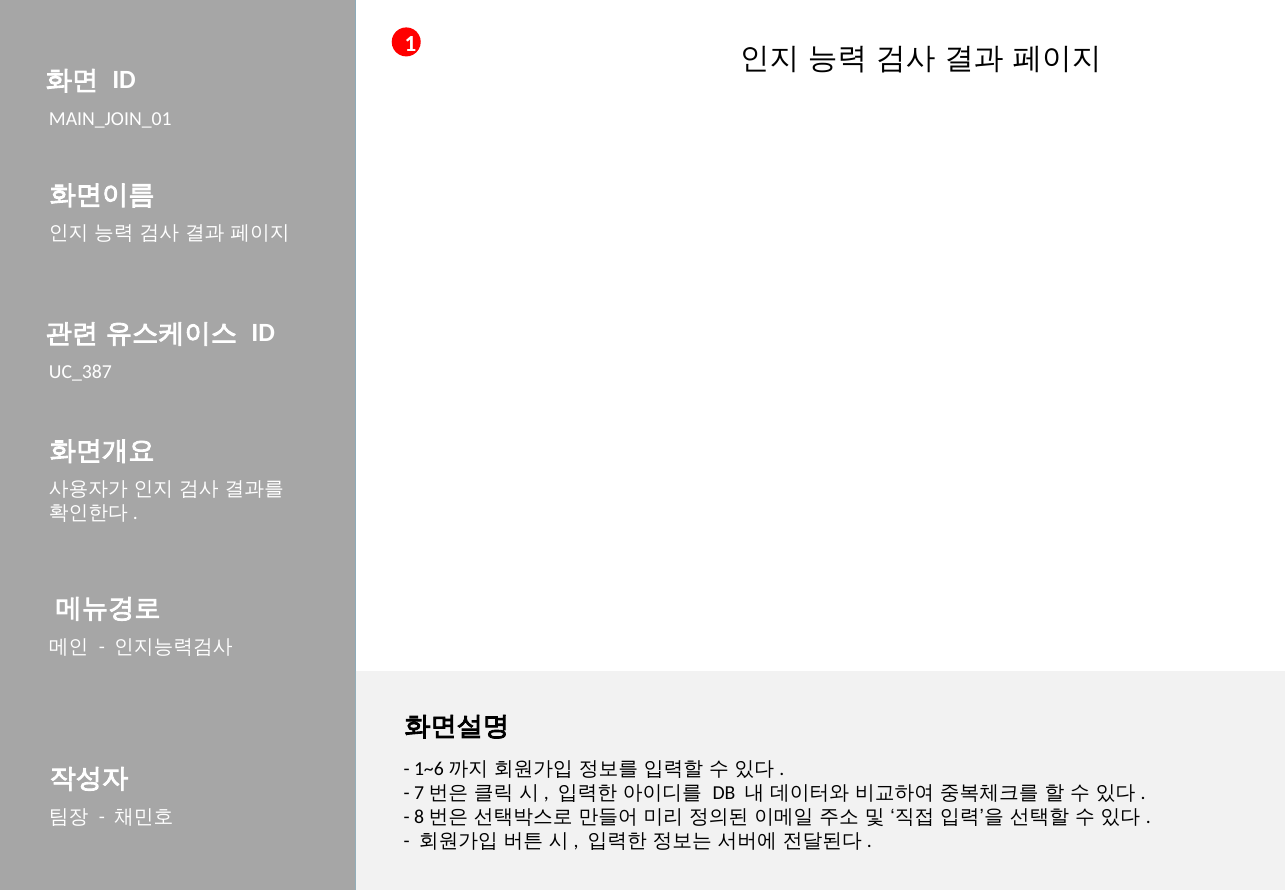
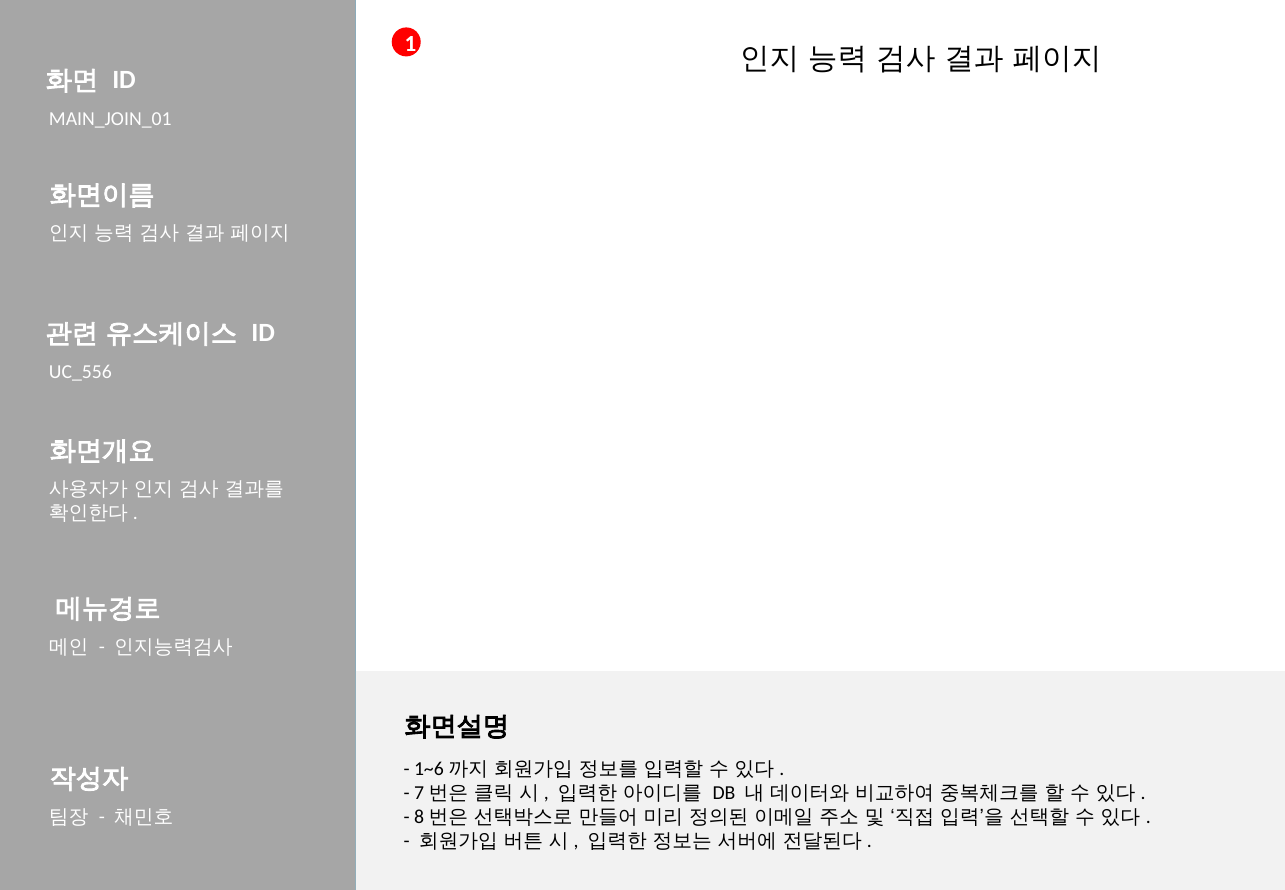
UC_387: UC_387 -> UC_556
